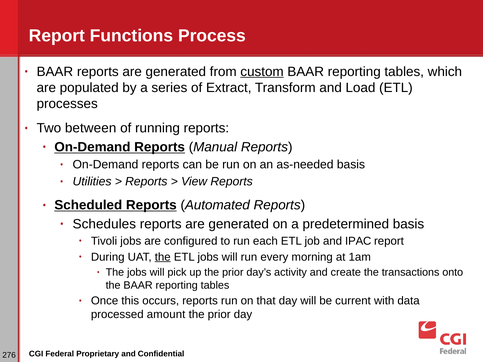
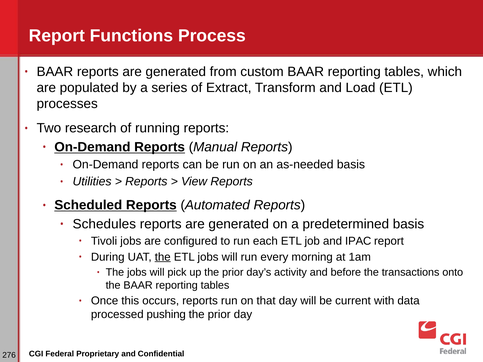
custom underline: present -> none
between: between -> research
create: create -> before
amount: amount -> pushing
